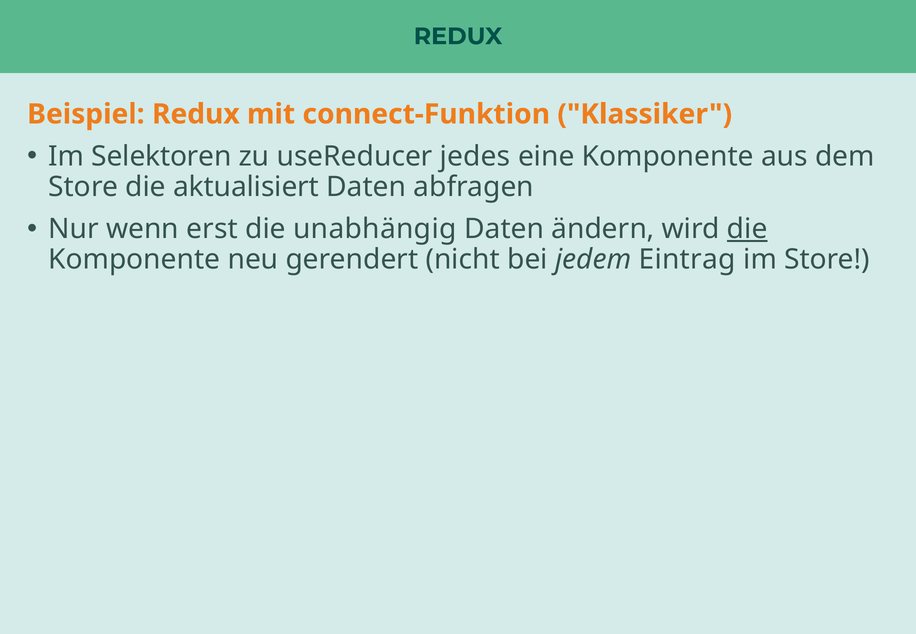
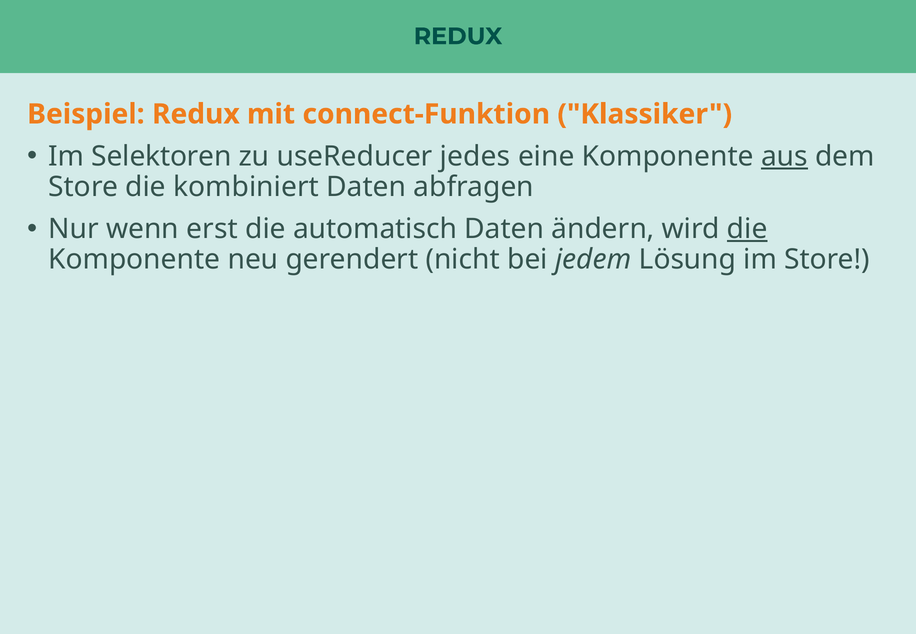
aus underline: none -> present
aktualisiert: aktualisiert -> kombiniert
unabhängig: unabhängig -> automatisch
Eintrag: Eintrag -> Lösung
